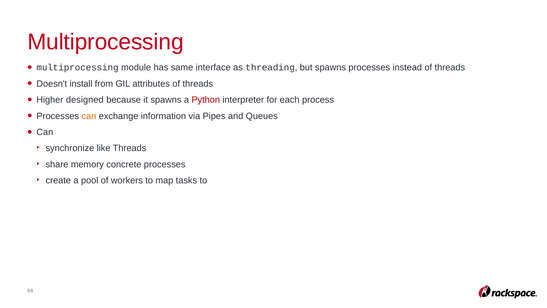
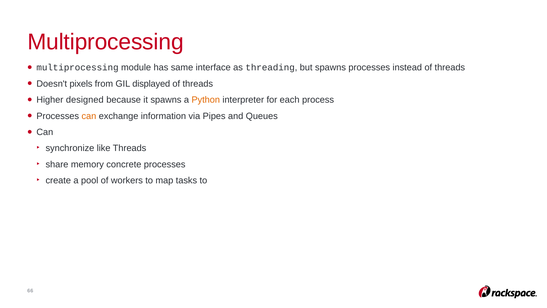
install: install -> pixels
attributes: attributes -> displayed
Python colour: red -> orange
